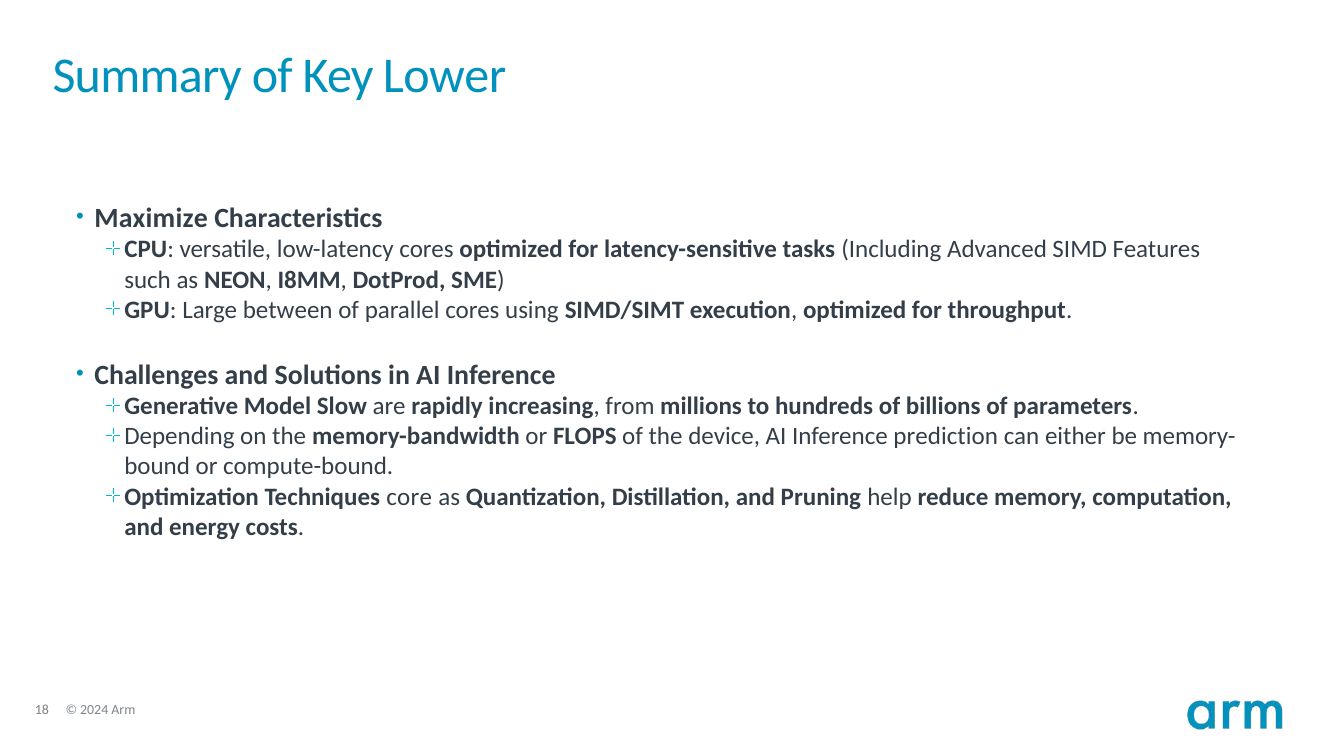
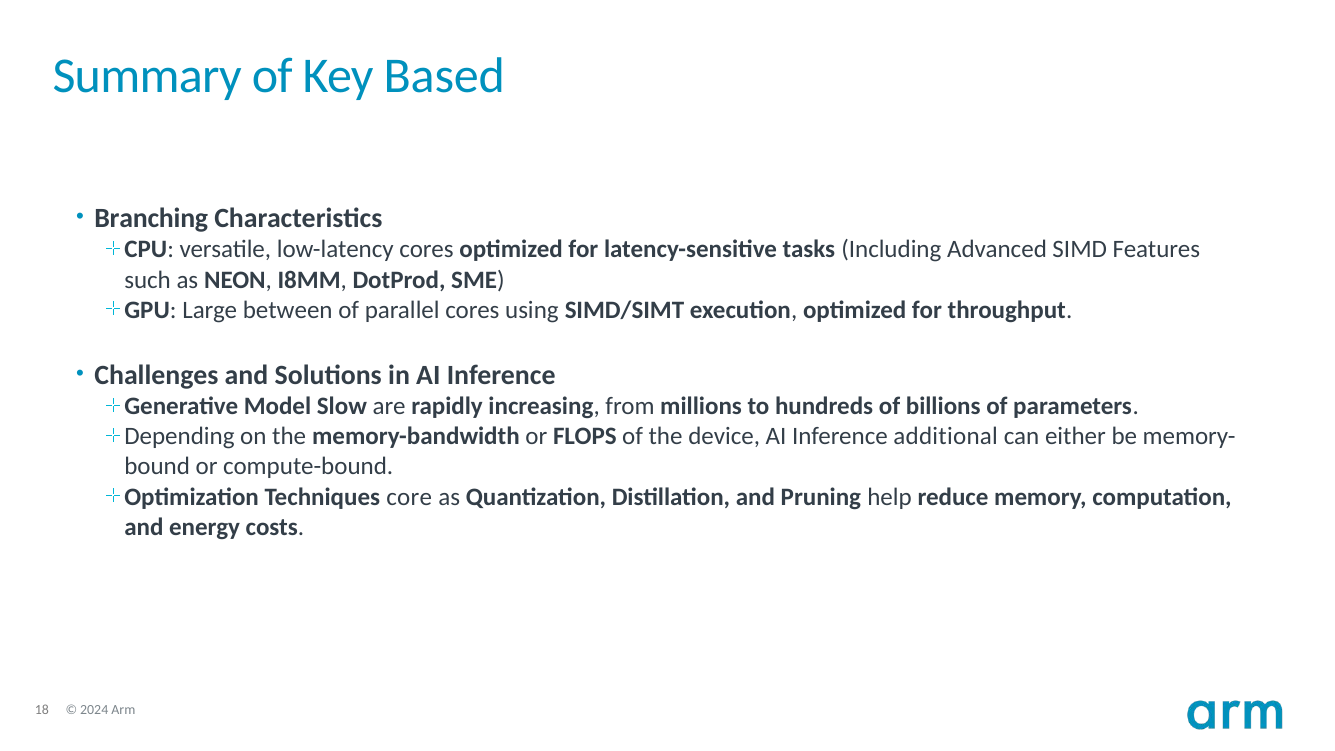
Lower: Lower -> Based
Maximize: Maximize -> Branching
prediction: prediction -> additional
